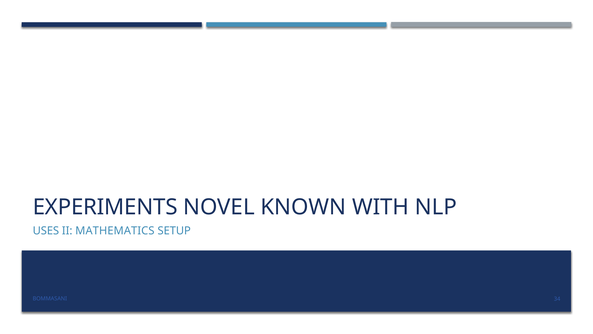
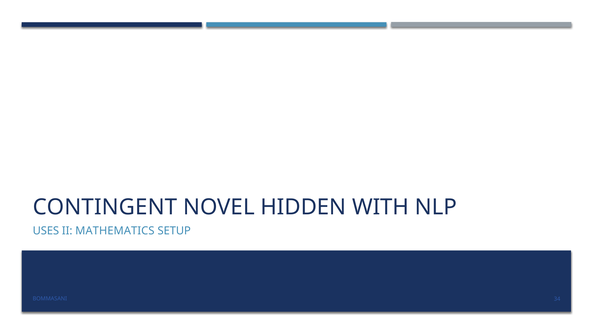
EXPERIMENTS: EXPERIMENTS -> CONTINGENT
KNOWN: KNOWN -> HIDDEN
